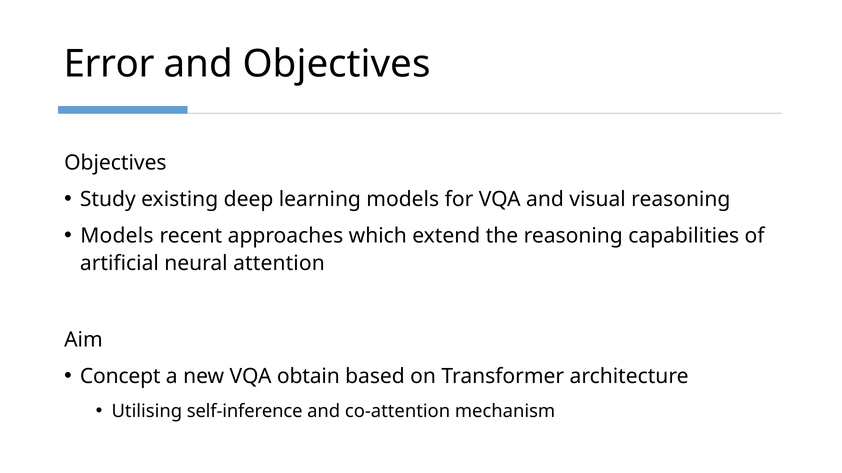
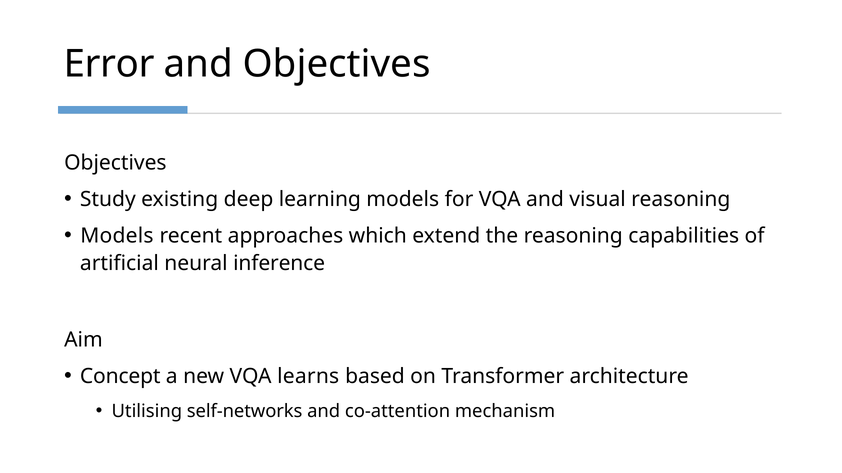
attention: attention -> inference
obtain: obtain -> learns
self-inference: self-inference -> self-networks
